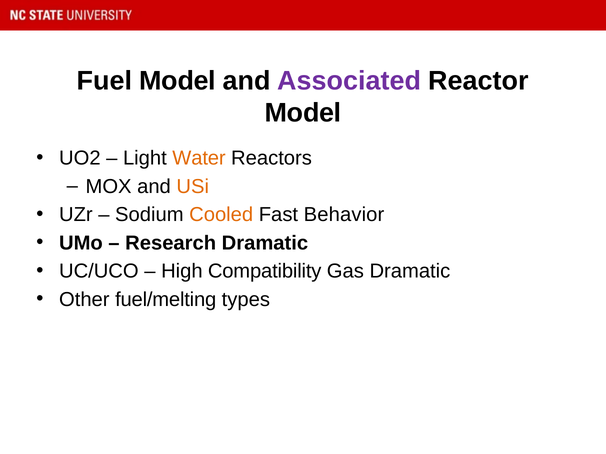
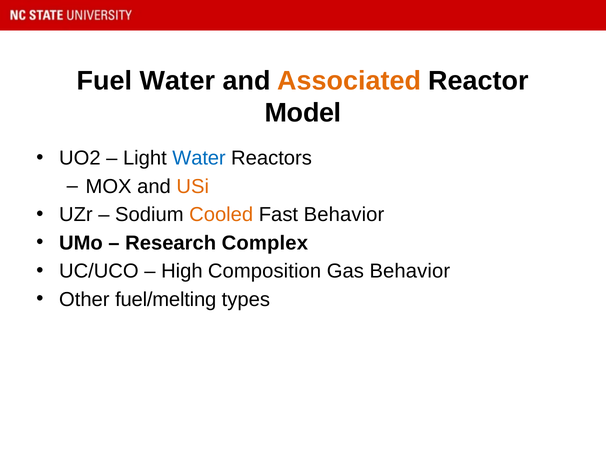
Fuel Model: Model -> Water
Associated colour: purple -> orange
Water at (199, 158) colour: orange -> blue
Research Dramatic: Dramatic -> Complex
Compatibility: Compatibility -> Composition
Gas Dramatic: Dramatic -> Behavior
